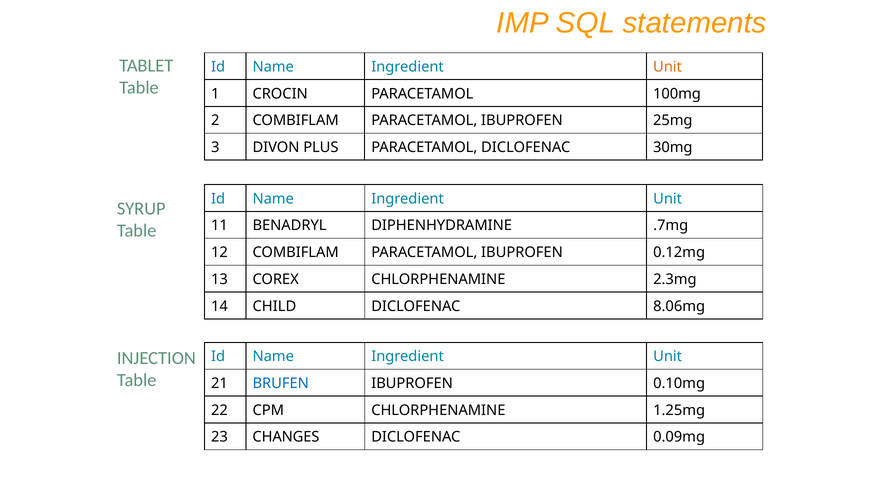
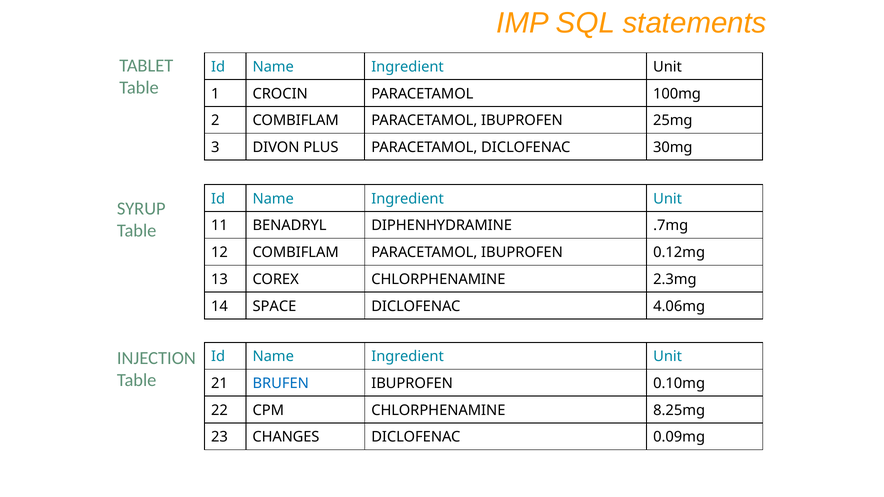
Unit at (667, 67) colour: orange -> black
CHILD: CHILD -> SPACE
8.06mg: 8.06mg -> 4.06mg
1.25mg: 1.25mg -> 8.25mg
